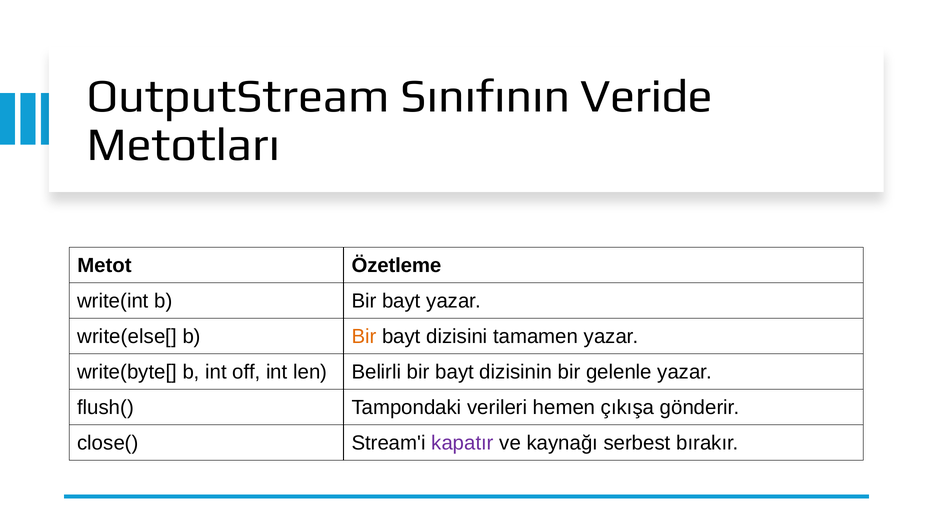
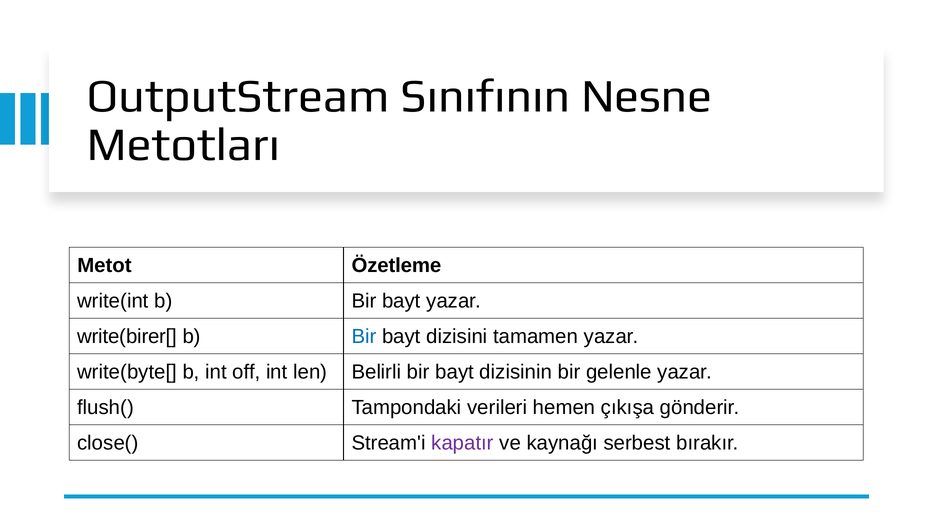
Veride: Veride -> Nesne
write(else[: write(else[ -> write(birer[
Bir at (364, 336) colour: orange -> blue
